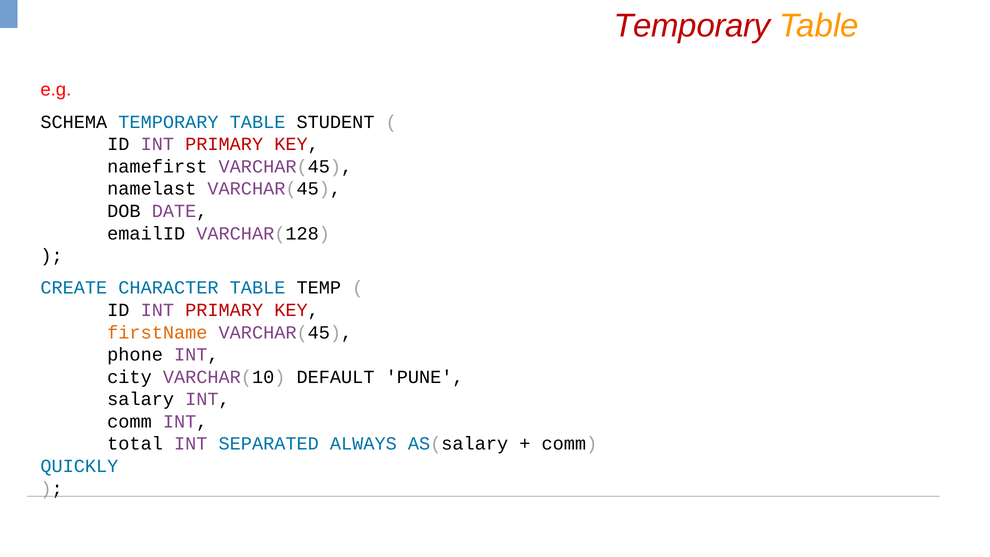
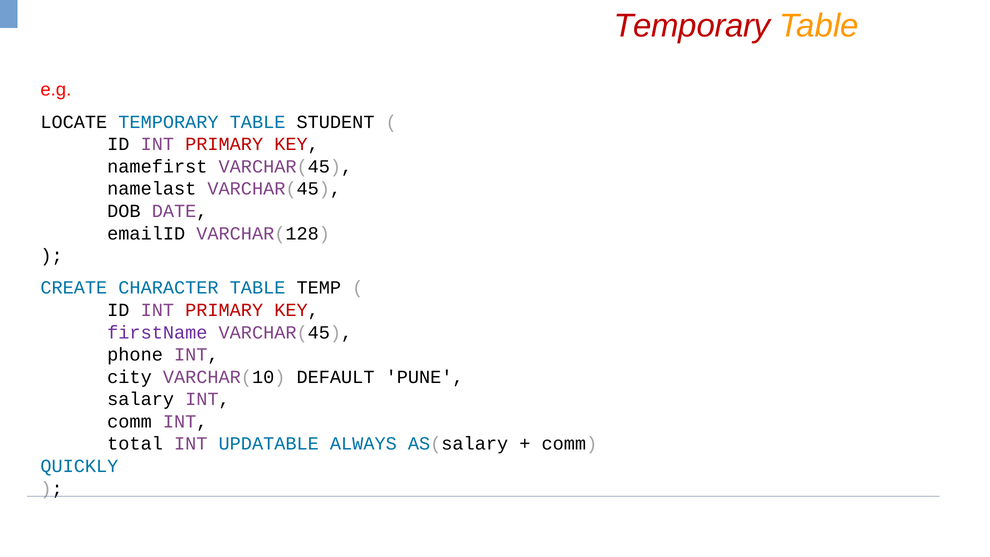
SCHEMA: SCHEMA -> LOCATE
firstName colour: orange -> purple
SEPARATED: SEPARATED -> UPDATABLE
